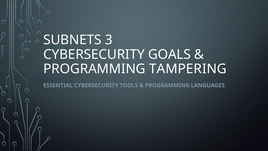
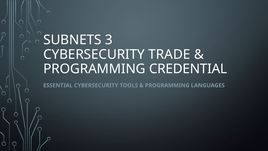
GOALS: GOALS -> TRADE
TAMPERING: TAMPERING -> CREDENTIAL
